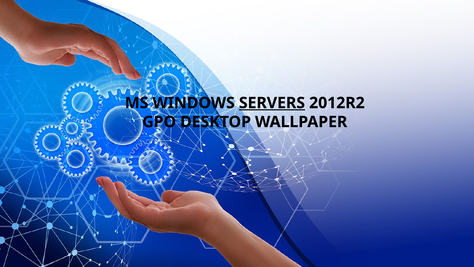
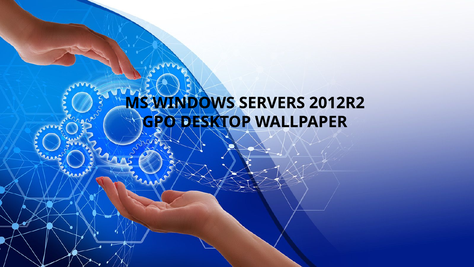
SERVERS underline: present -> none
